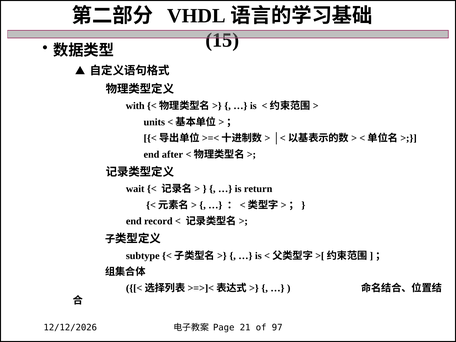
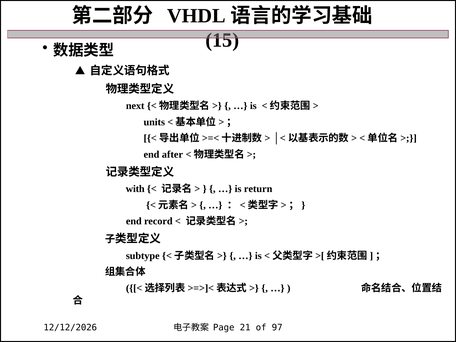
with: with -> next
wait: wait -> with
